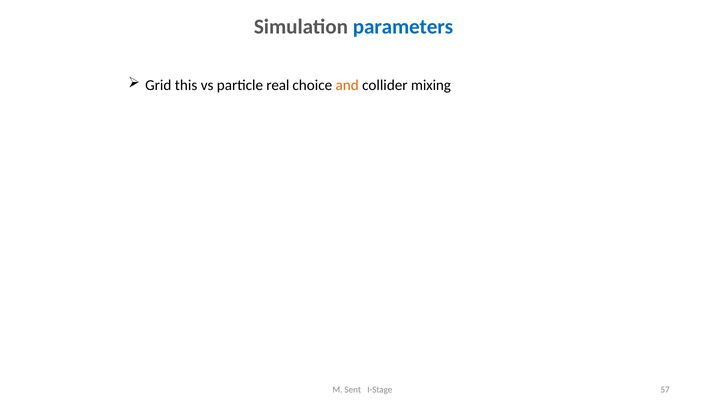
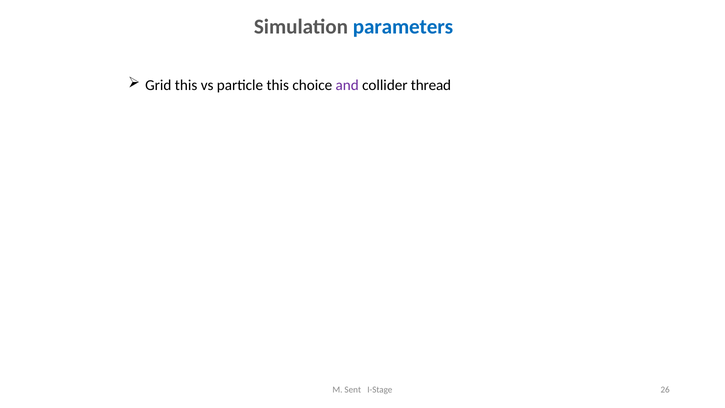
particle real: real -> this
and colour: orange -> purple
mixing: mixing -> thread
57: 57 -> 26
